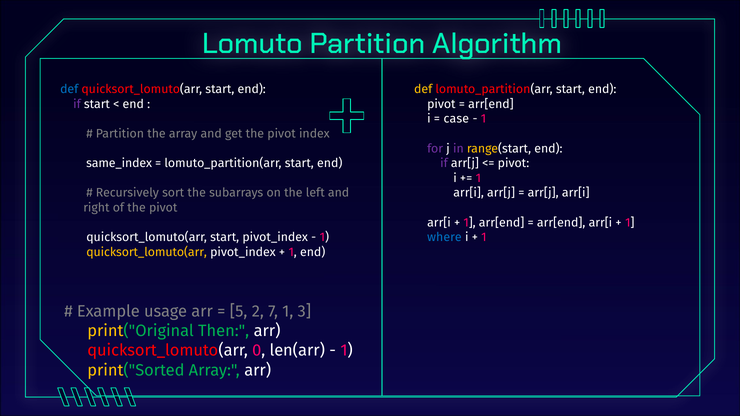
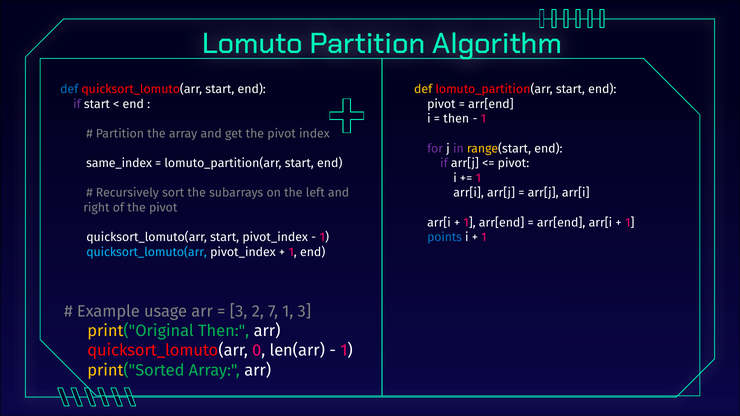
case at (456, 119): case -> then
where: where -> points
quicksort_lomuto(arr at (147, 252) colour: yellow -> light blue
5 at (239, 311): 5 -> 3
